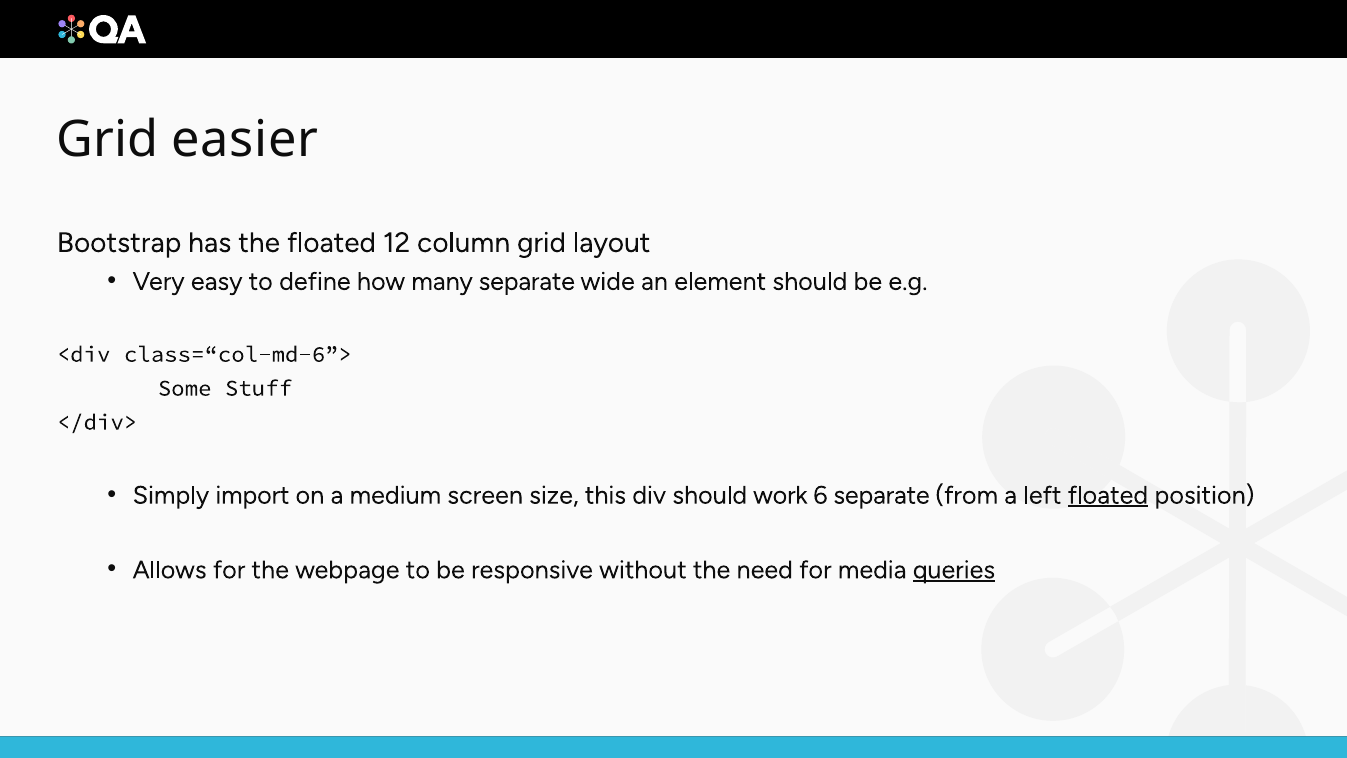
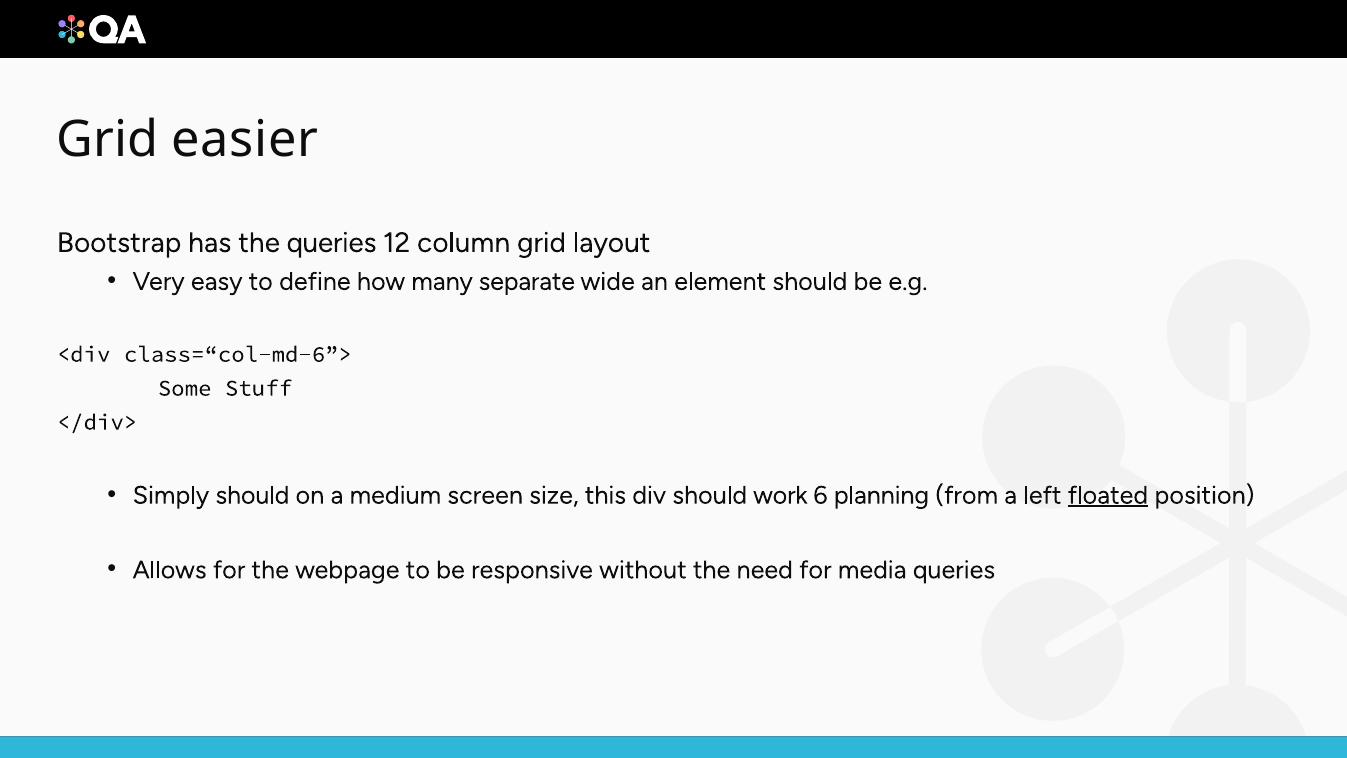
the floated: floated -> queries
Simply import: import -> should
6 separate: separate -> planning
queries at (954, 570) underline: present -> none
